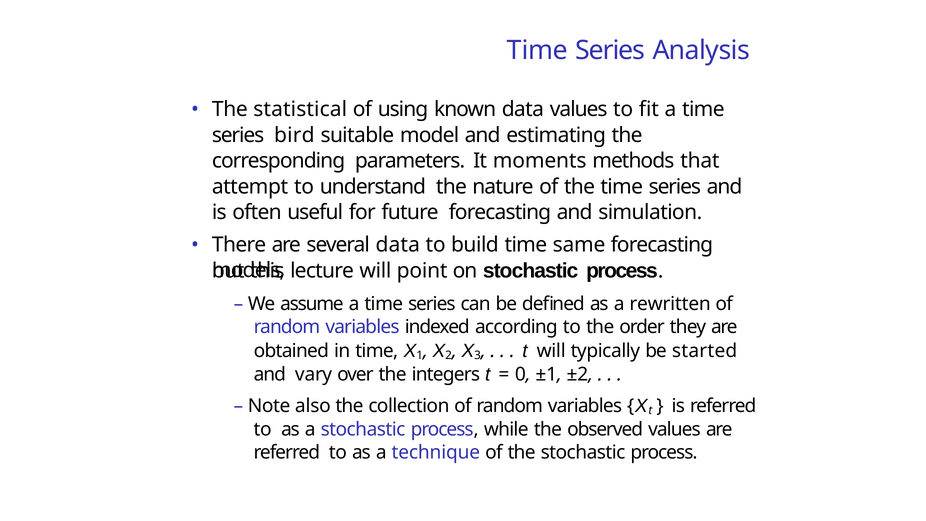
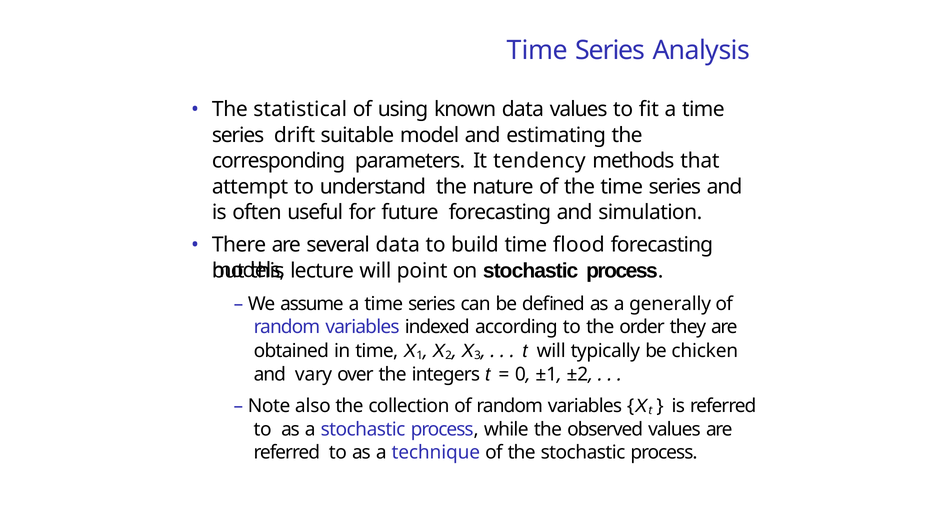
bird: bird -> drift
moments: moments -> tendency
same: same -> flood
rewritten: rewritten -> generally
started: started -> chicken
